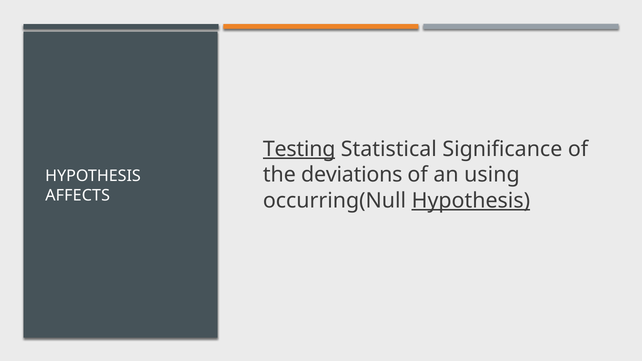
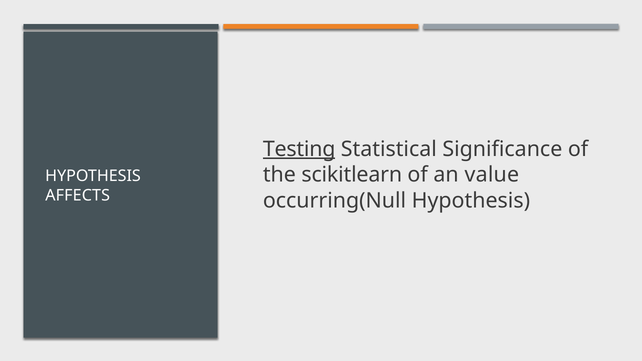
deviations: deviations -> scikitlearn
using: using -> value
Hypothesis at (471, 201) underline: present -> none
